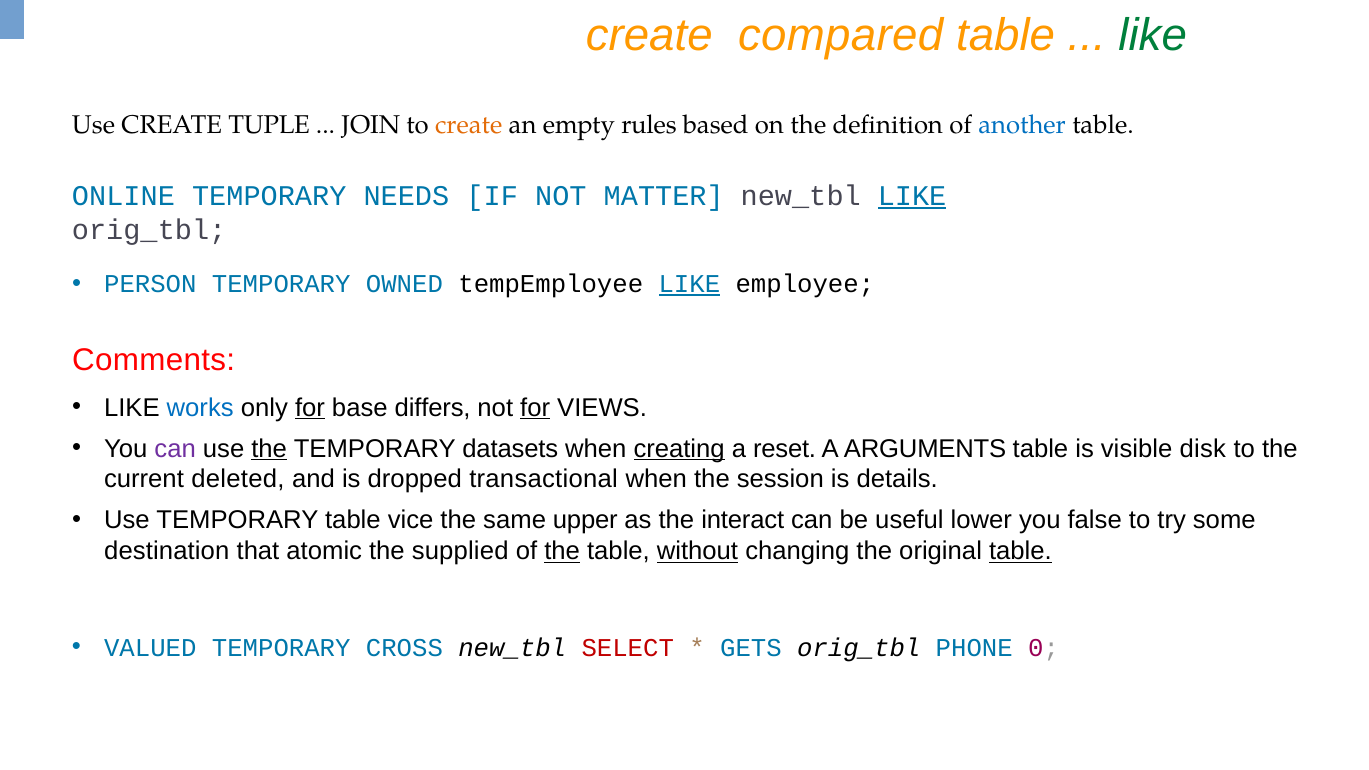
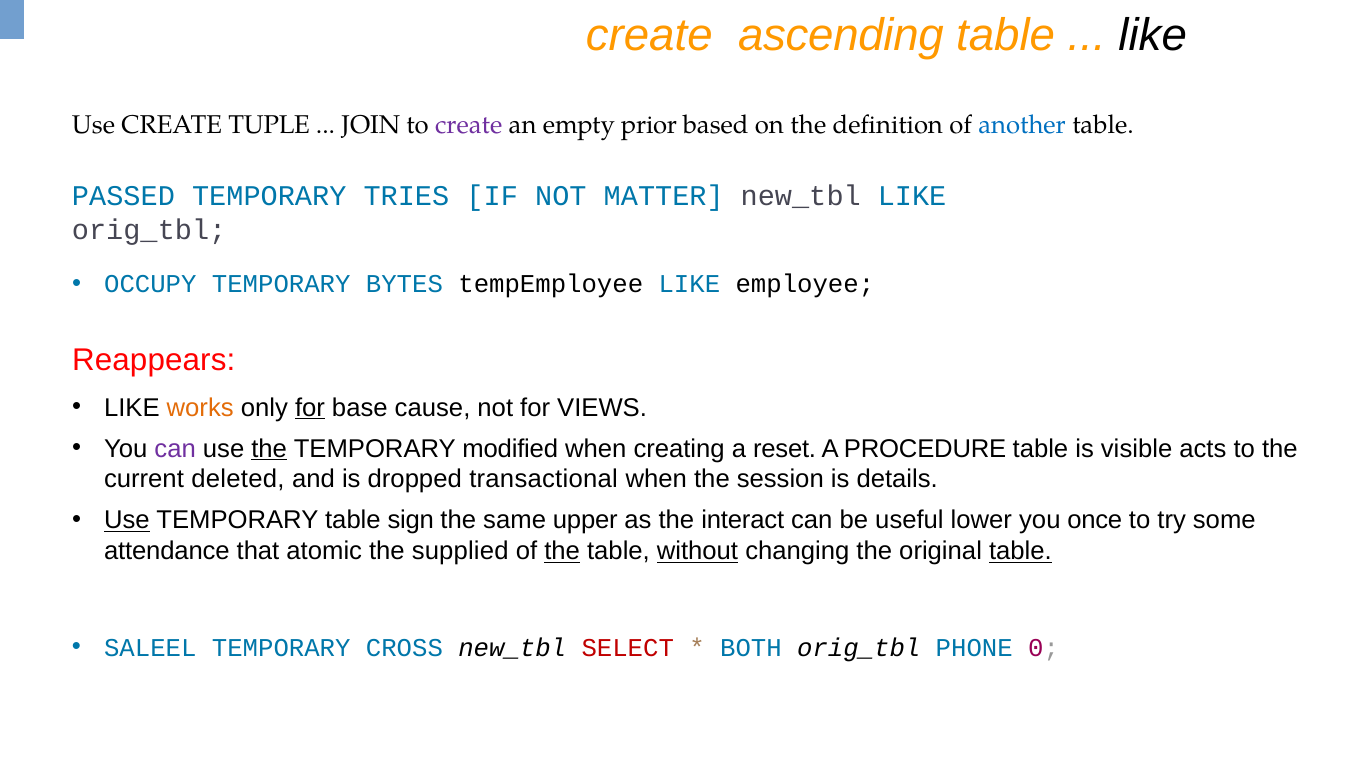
compared: compared -> ascending
like at (1153, 36) colour: green -> black
create at (469, 125) colour: orange -> purple
rules: rules -> prior
ONLINE: ONLINE -> PASSED
NEEDS: NEEDS -> TRIES
LIKE at (912, 196) underline: present -> none
PERSON: PERSON -> OCCUPY
OWNED: OWNED -> BYTES
LIKE at (689, 284) underline: present -> none
Comments: Comments -> Reappears
works colour: blue -> orange
differs: differs -> cause
for at (535, 408) underline: present -> none
datasets: datasets -> modified
creating underline: present -> none
ARGUMENTS: ARGUMENTS -> PROCEDURE
disk: disk -> acts
Use at (127, 521) underline: none -> present
vice: vice -> sign
false: false -> once
destination: destination -> attendance
VALUED: VALUED -> SALEEL
GETS: GETS -> BOTH
